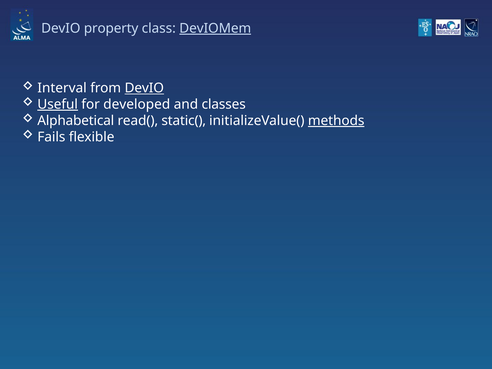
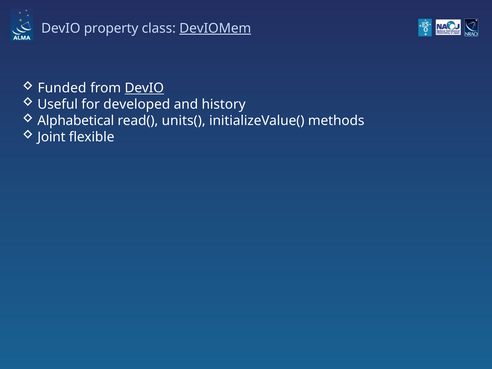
Interval: Interval -> Funded
Useful underline: present -> none
classes: classes -> history
static(: static( -> units(
methods underline: present -> none
Fails: Fails -> Joint
